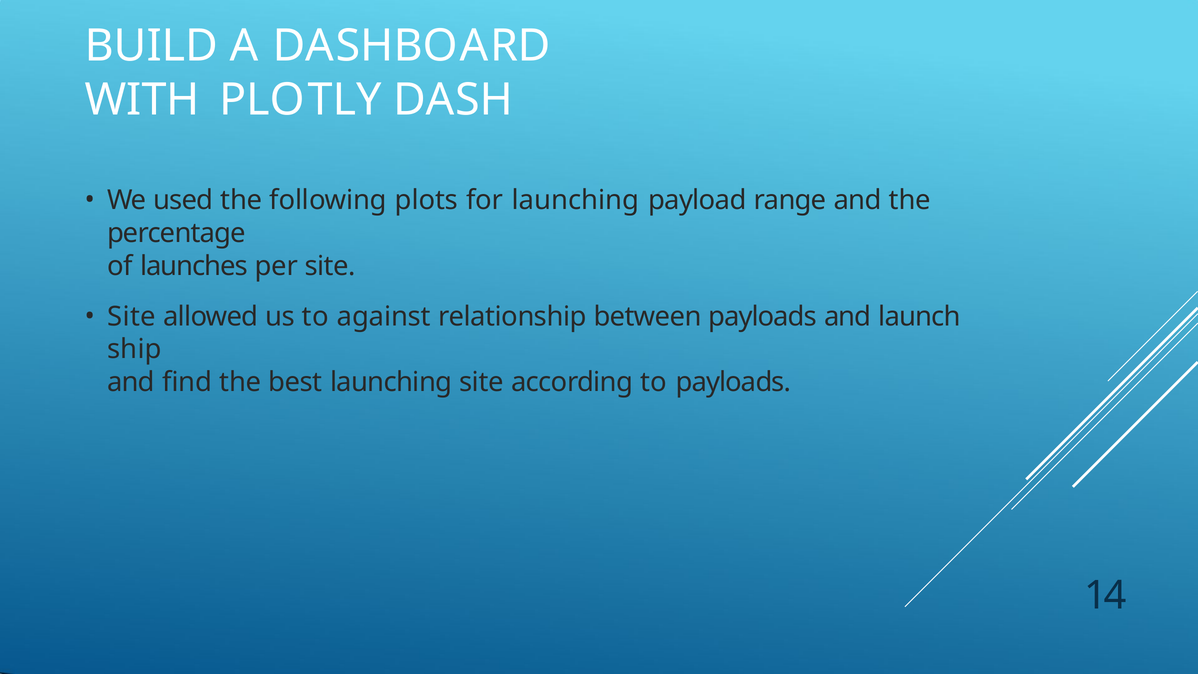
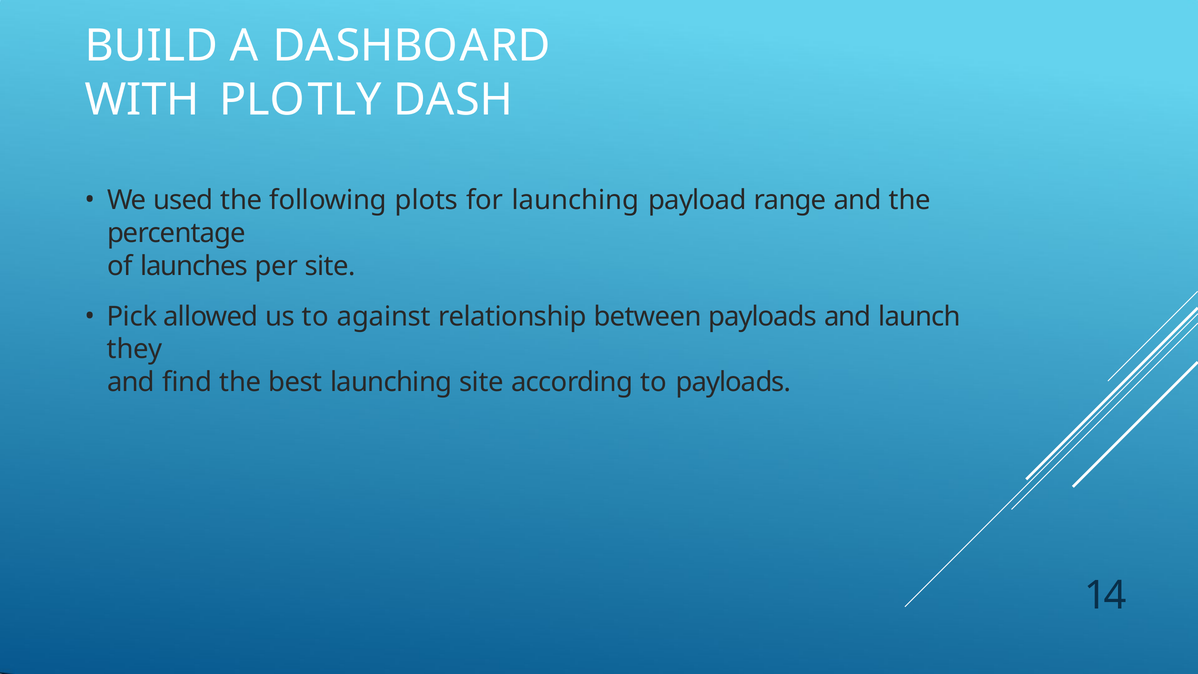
Site at (132, 316): Site -> Pick
ship: ship -> they
